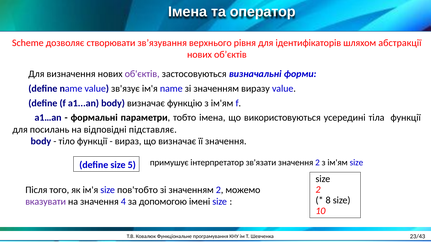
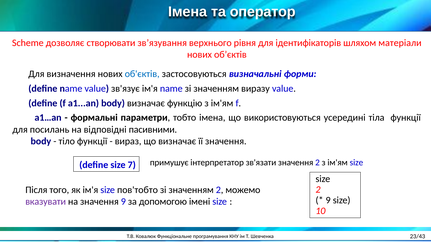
абстракції: абстракції -> матеріали
об'єктів colour: purple -> blue
підставляє: підставляє -> пасивними
5: 5 -> 7
8 at (328, 201): 8 -> 9
значення 4: 4 -> 9
